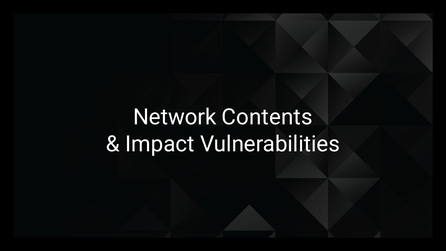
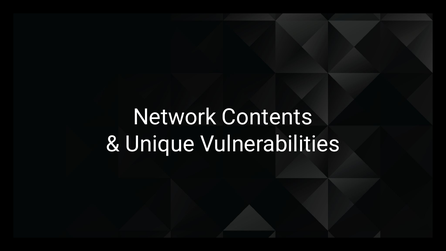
Impact: Impact -> Unique
